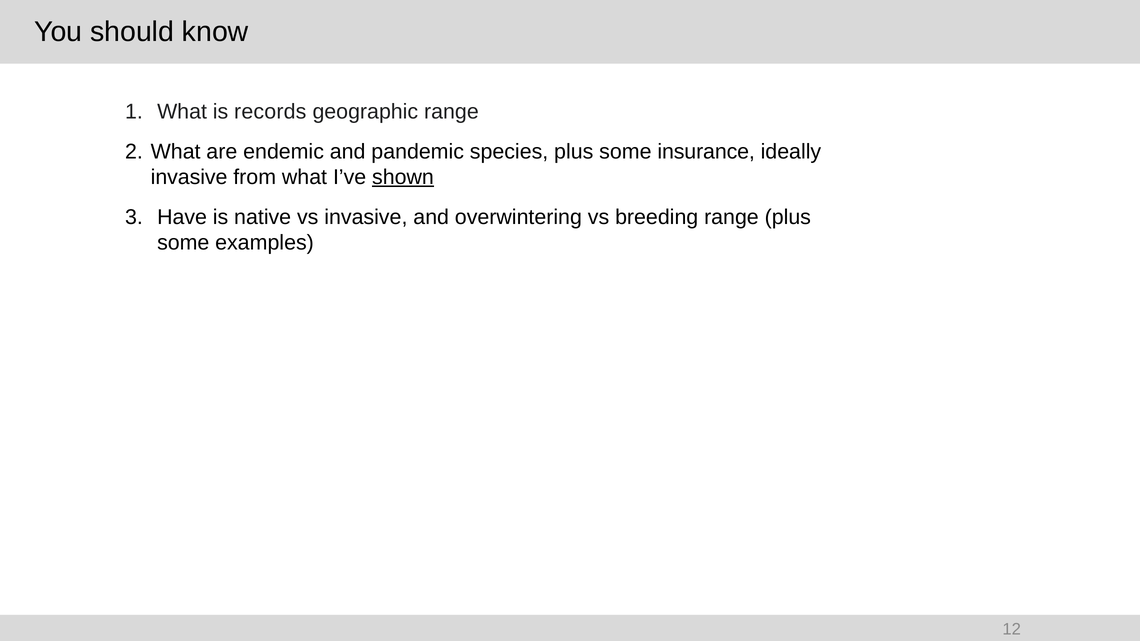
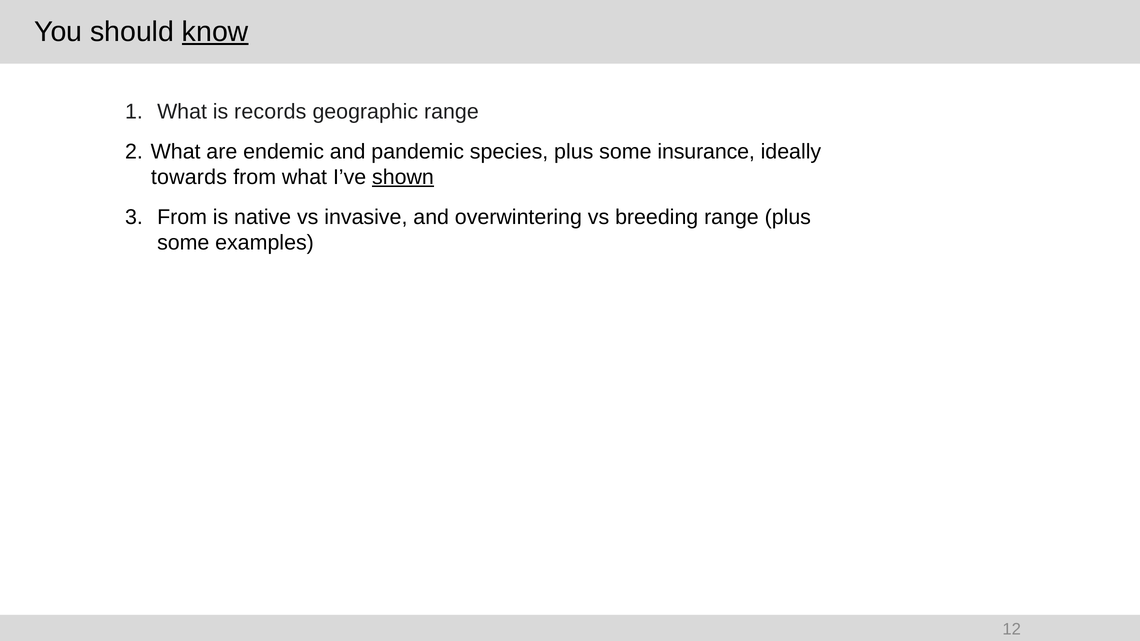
know underline: none -> present
invasive at (189, 177): invasive -> towards
Have at (182, 217): Have -> From
